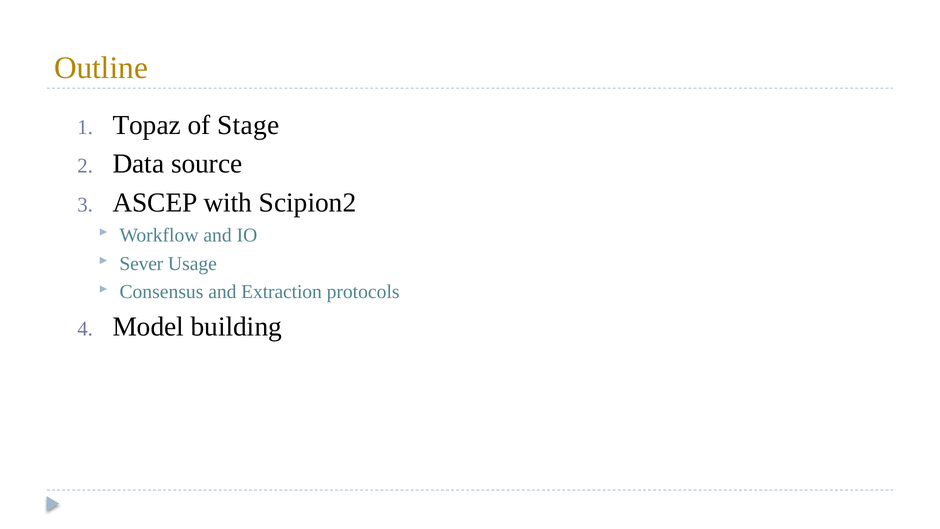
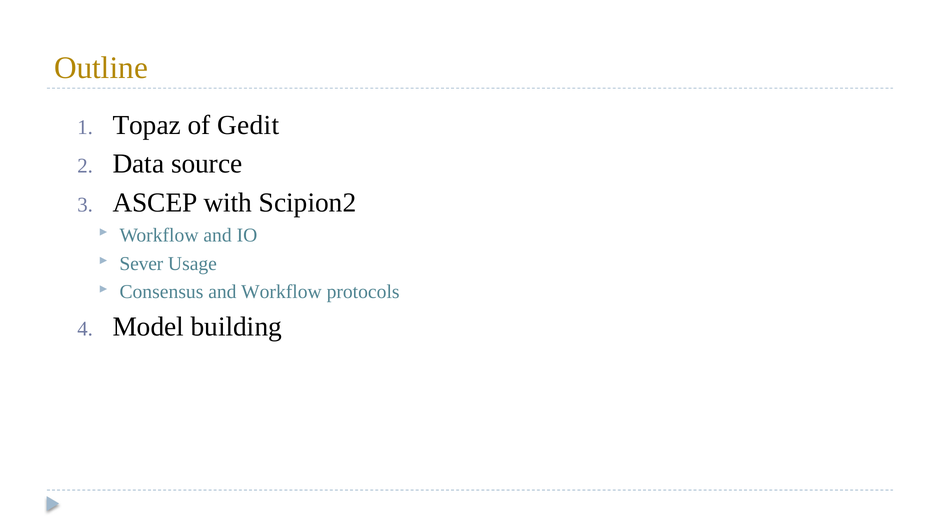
Stage: Stage -> Gedit
and Extraction: Extraction -> Workflow
